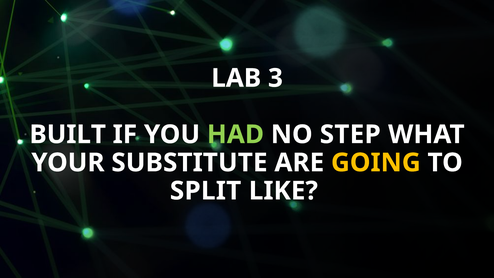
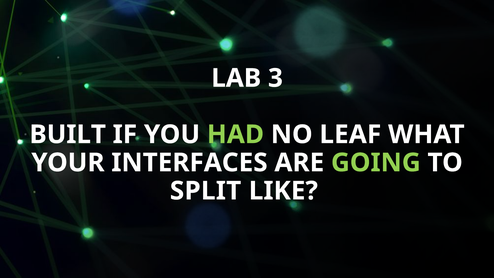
STEP: STEP -> LEAF
SUBSTITUTE: SUBSTITUTE -> INTERFACES
GOING colour: yellow -> light green
